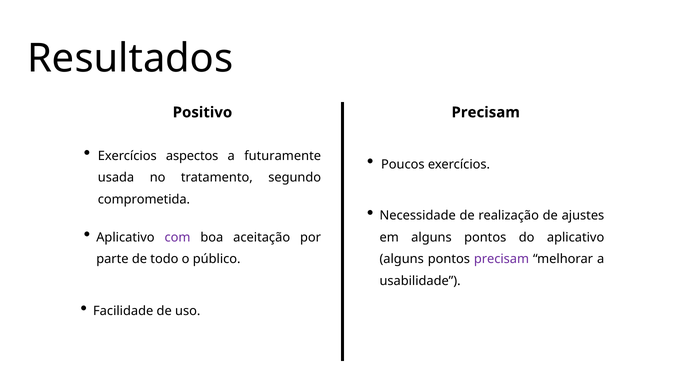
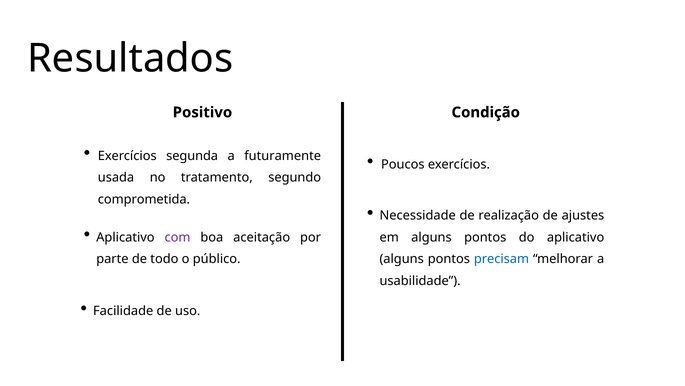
Positivo Precisam: Precisam -> Condição
aspectos: aspectos -> segunda
precisam at (502, 259) colour: purple -> blue
